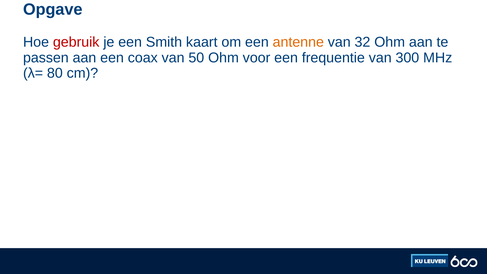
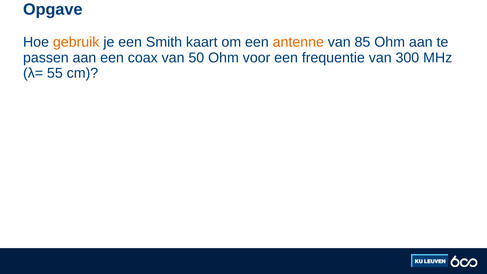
gebruik colour: red -> orange
32: 32 -> 85
80: 80 -> 55
